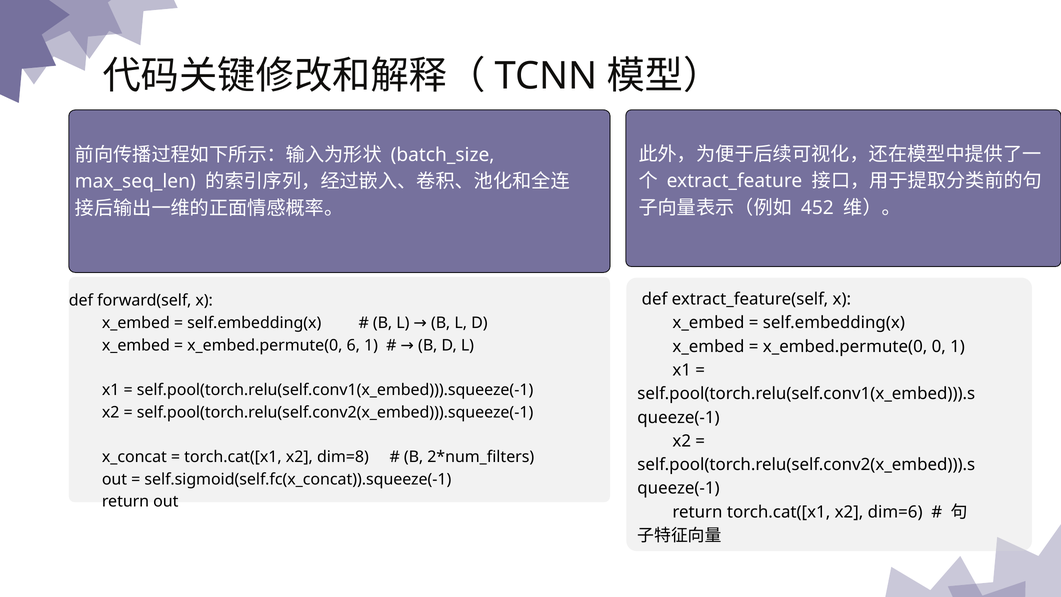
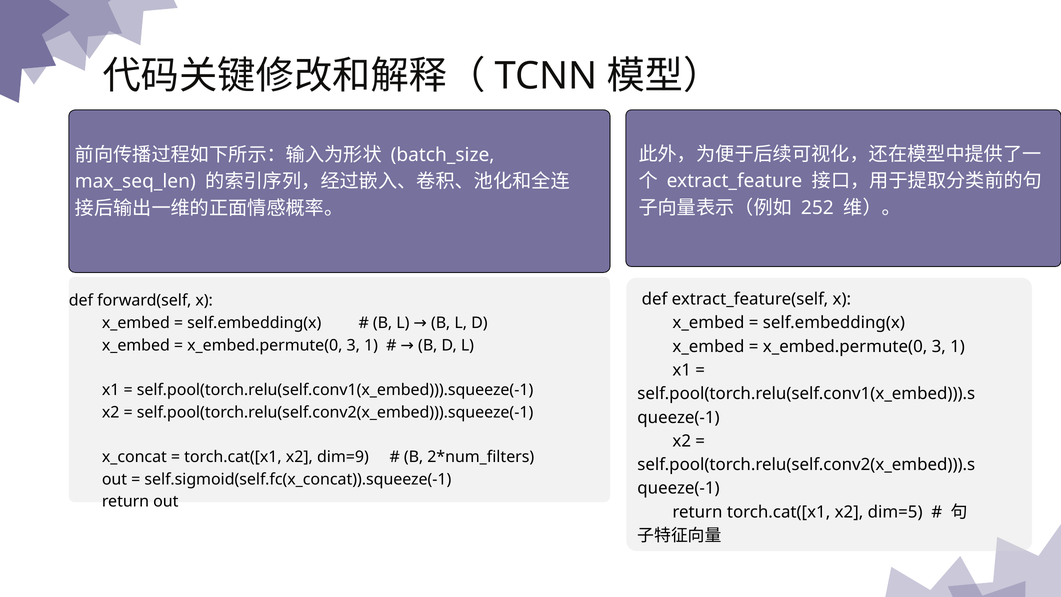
452: 452 -> 252
6 at (353, 345): 6 -> 3
0 at (939, 346): 0 -> 3
dim=8: dim=8 -> dim=9
dim=6: dim=6 -> dim=5
